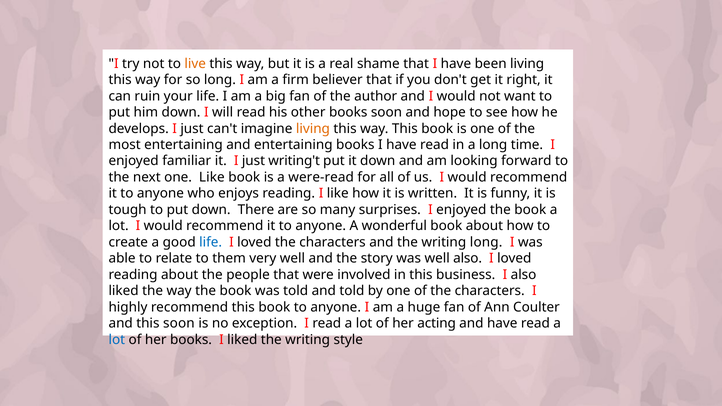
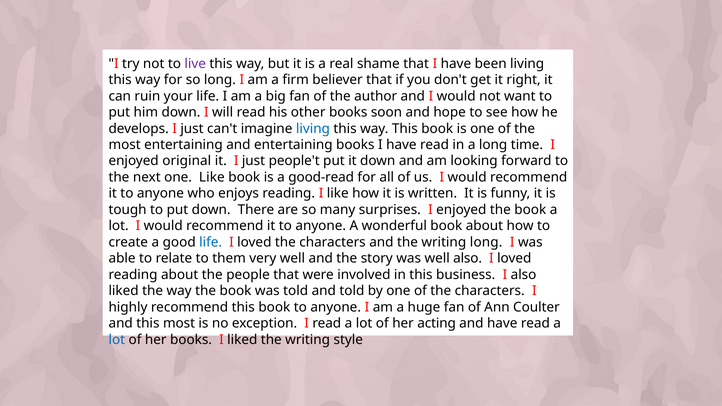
live colour: orange -> purple
living at (313, 129) colour: orange -> blue
familiar: familiar -> original
writing't: writing't -> people't
were-read: were-read -> good-read
this soon: soon -> most
